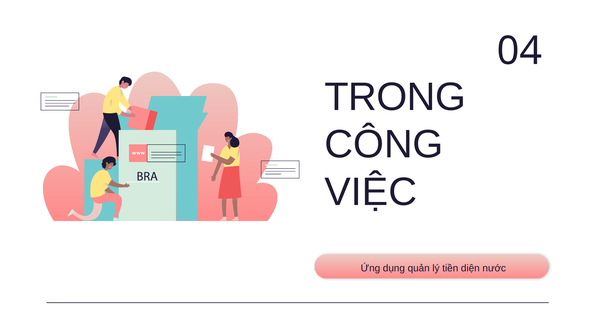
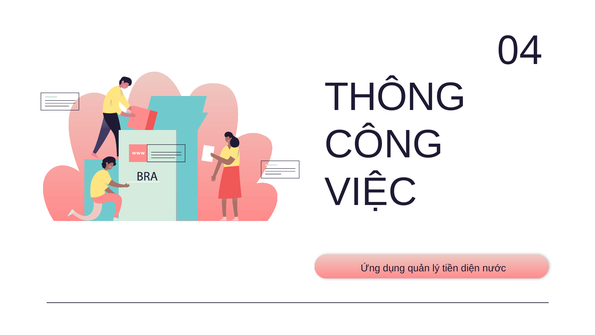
TRONG: TRONG -> THÔNG
